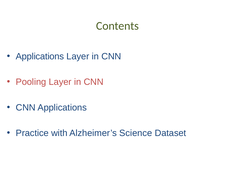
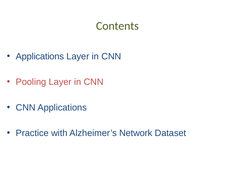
Science: Science -> Network
